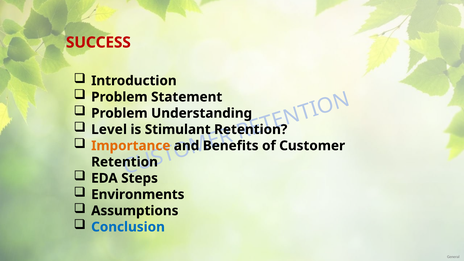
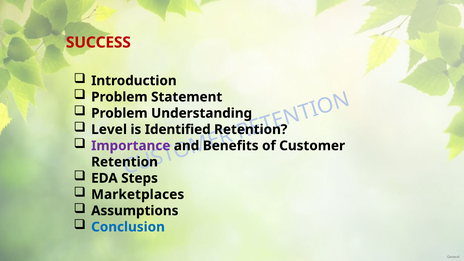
Stimulant: Stimulant -> Identified
Importance colour: orange -> purple
Environments: Environments -> Marketplaces
